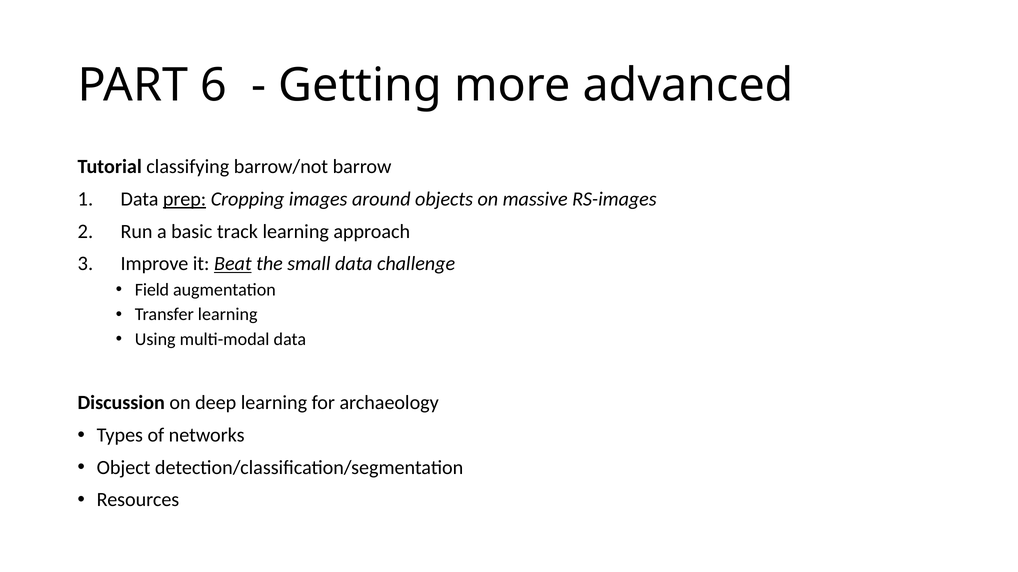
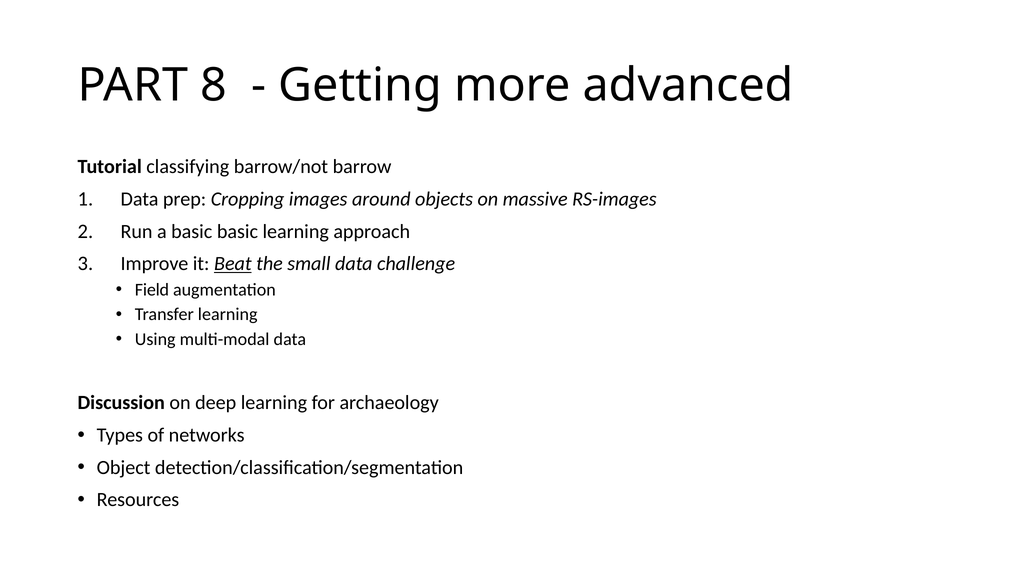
6: 6 -> 8
prep underline: present -> none
basic track: track -> basic
